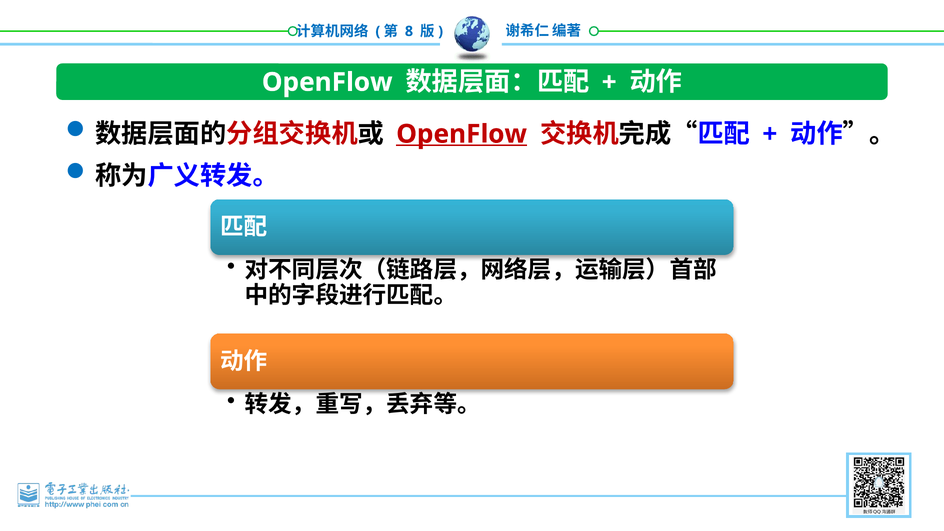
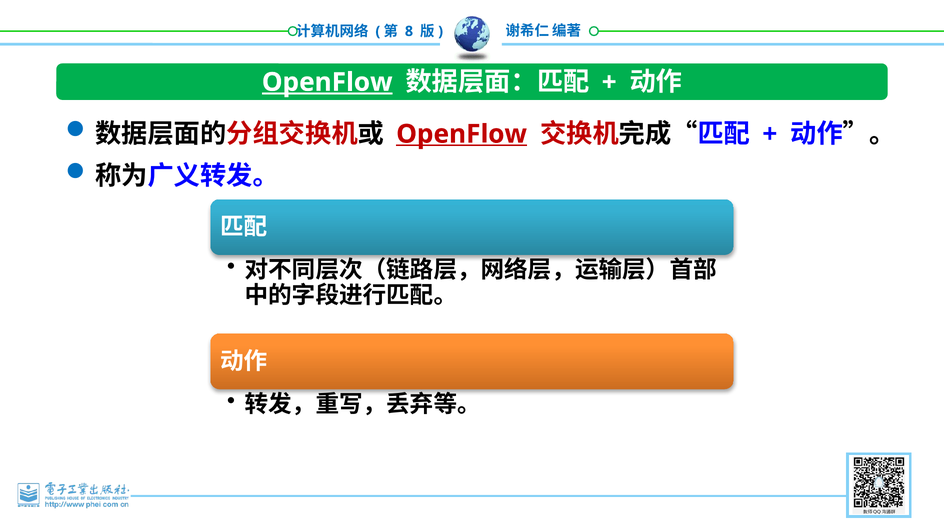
OpenFlow at (327, 82) underline: none -> present
